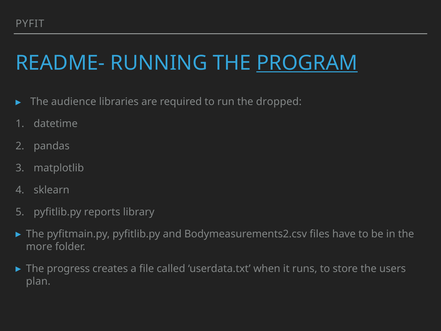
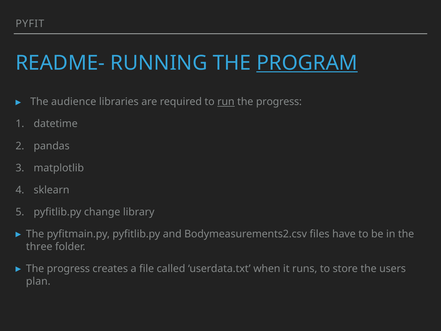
run underline: none -> present
dropped at (279, 102): dropped -> progress
reports: reports -> change
more: more -> three
